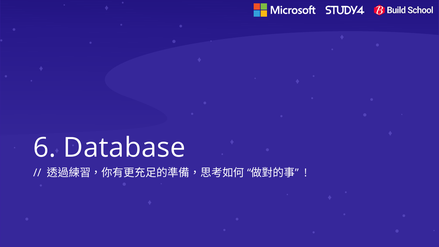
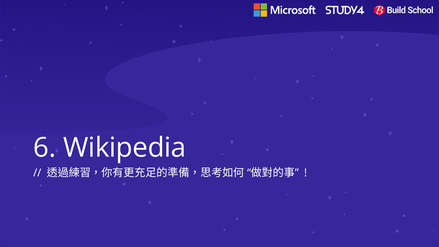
Database: Database -> Wikipedia
